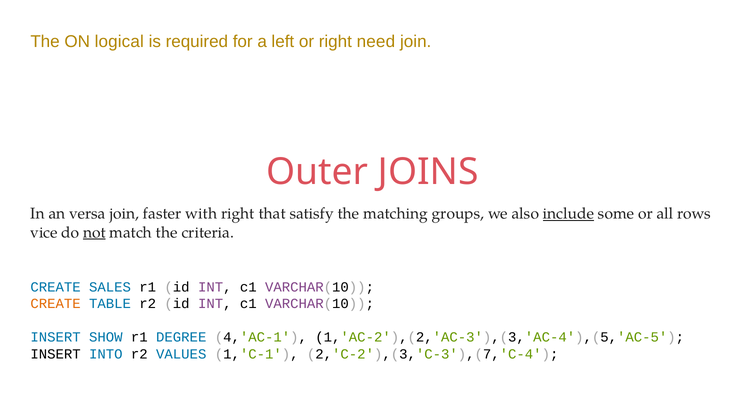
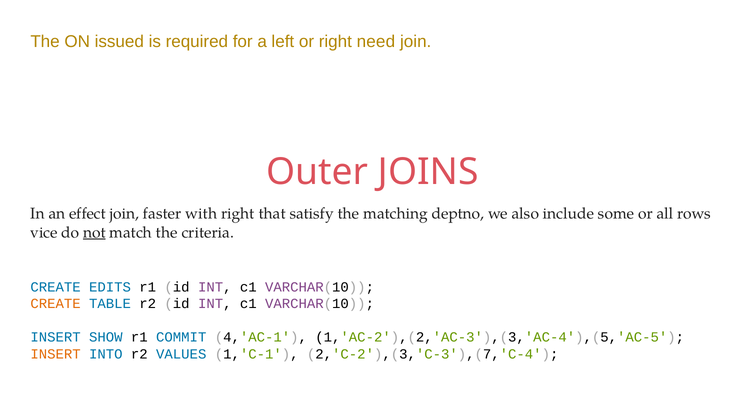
logical: logical -> issued
versa: versa -> effect
groups: groups -> deptno
include underline: present -> none
SALES: SALES -> EDITS
DEGREE: DEGREE -> COMMIT
INSERT at (56, 354) colour: black -> orange
